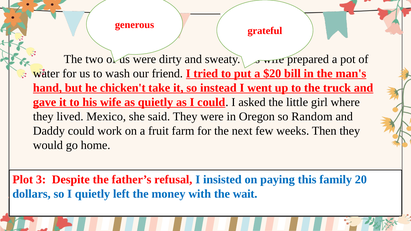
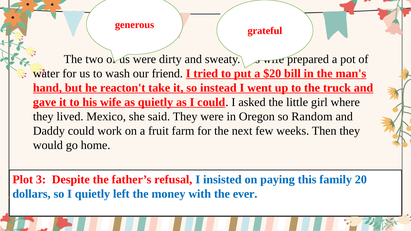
chicken't: chicken't -> reacton't
wait: wait -> ever
